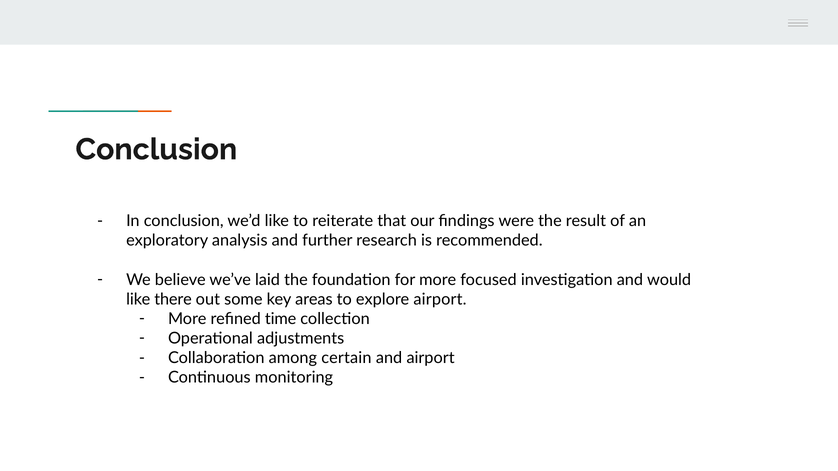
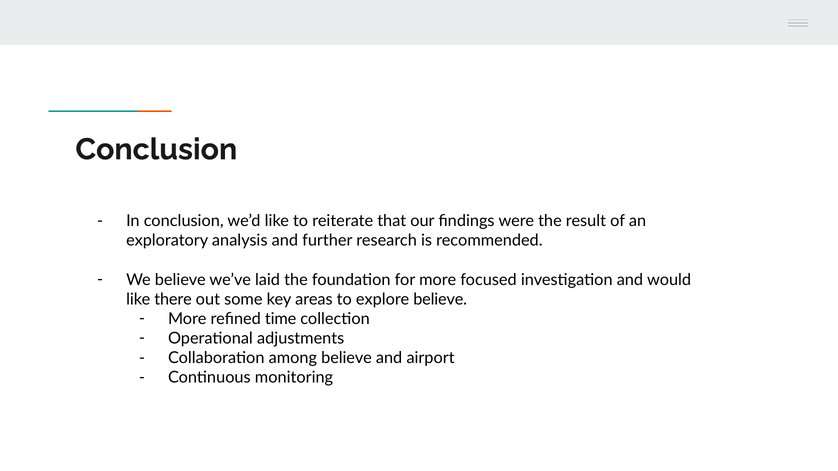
explore airport: airport -> believe
among certain: certain -> believe
